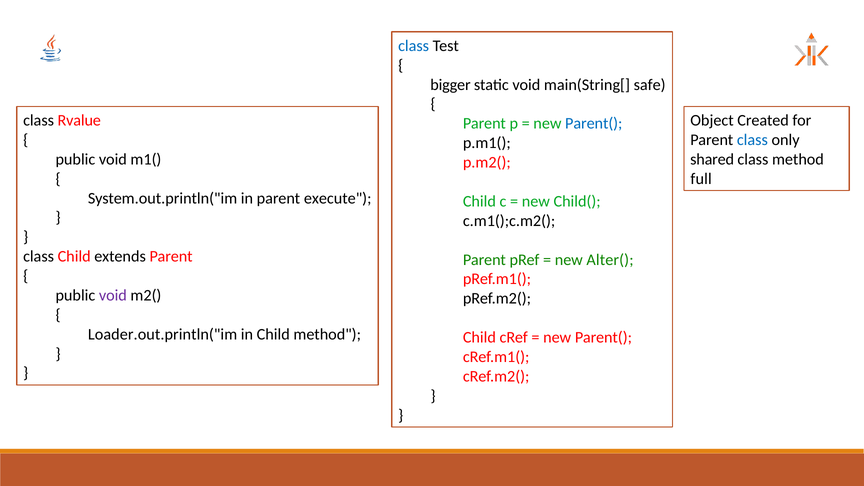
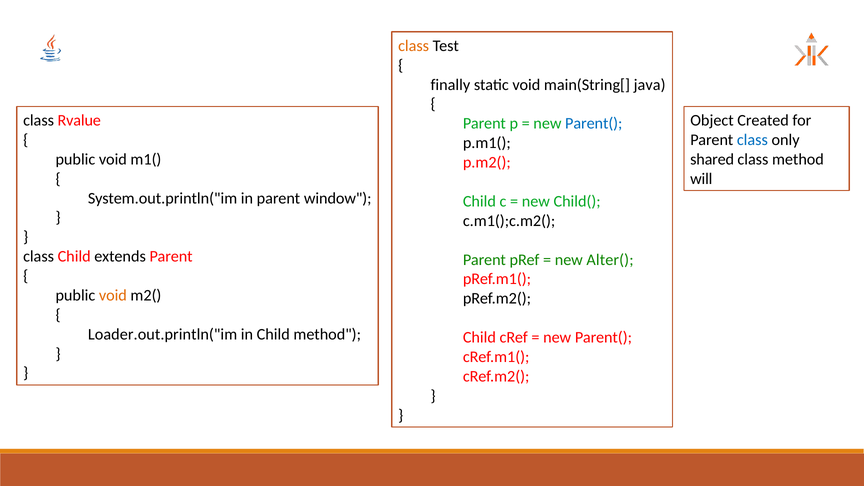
class at (414, 46) colour: blue -> orange
bigger: bigger -> finally
safe: safe -> java
full: full -> will
execute: execute -> window
void at (113, 295) colour: purple -> orange
